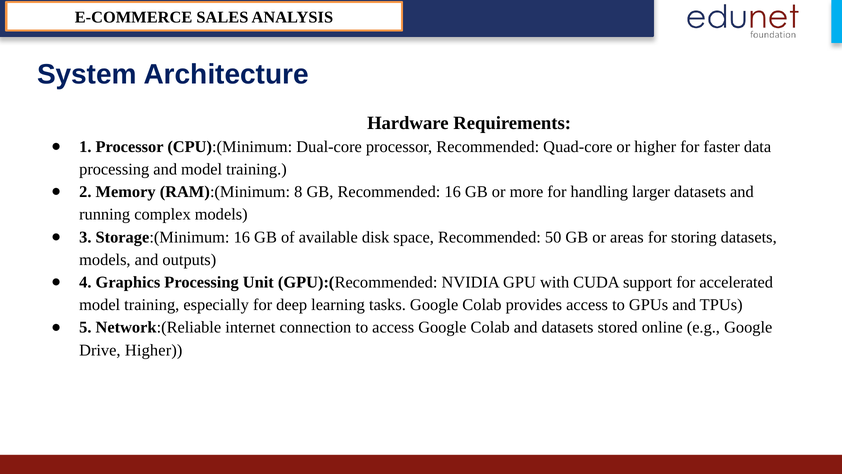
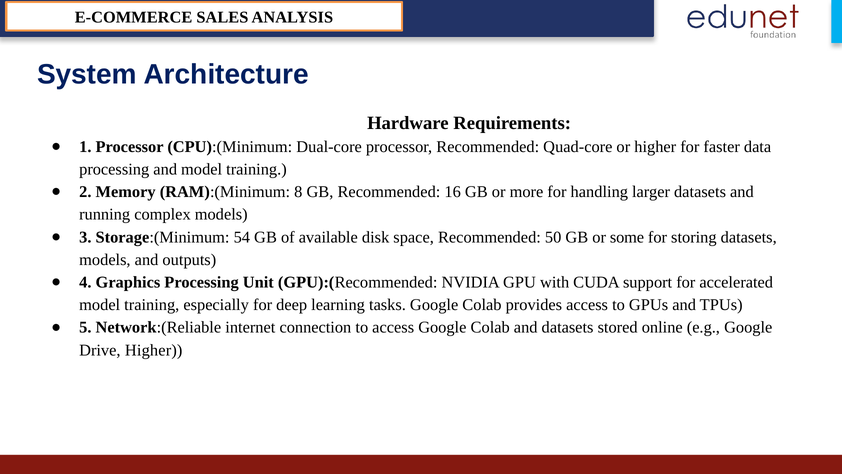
Storage:(Minimum 16: 16 -> 54
areas: areas -> some
